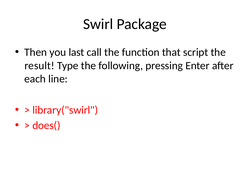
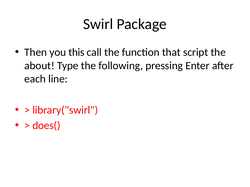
last: last -> this
result: result -> about
